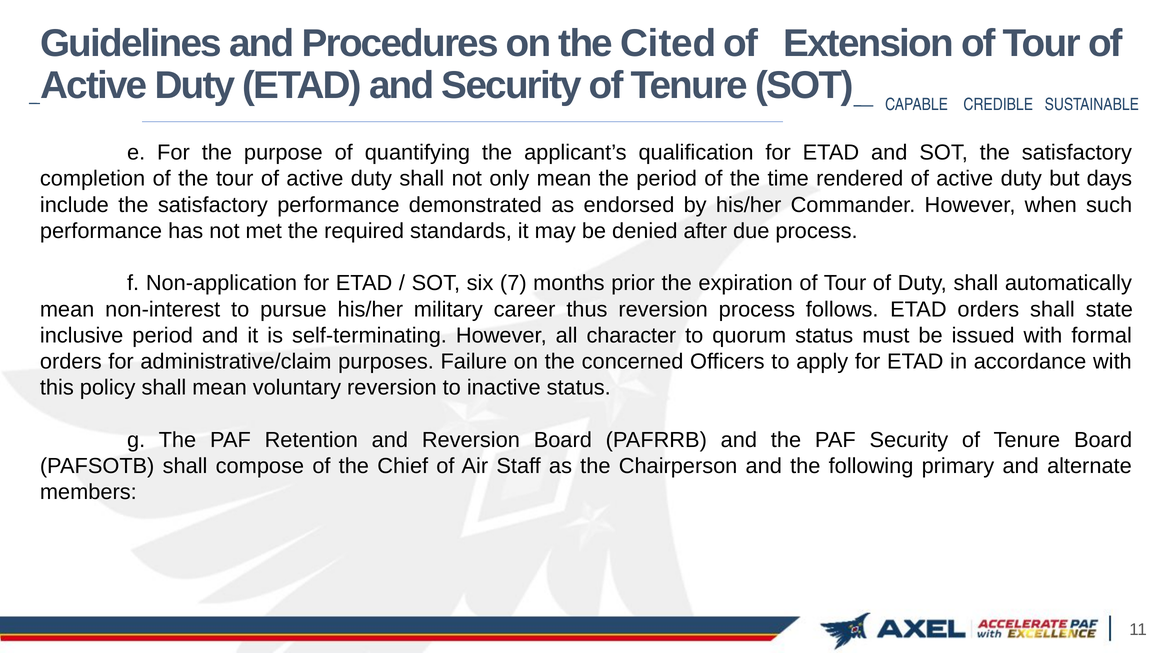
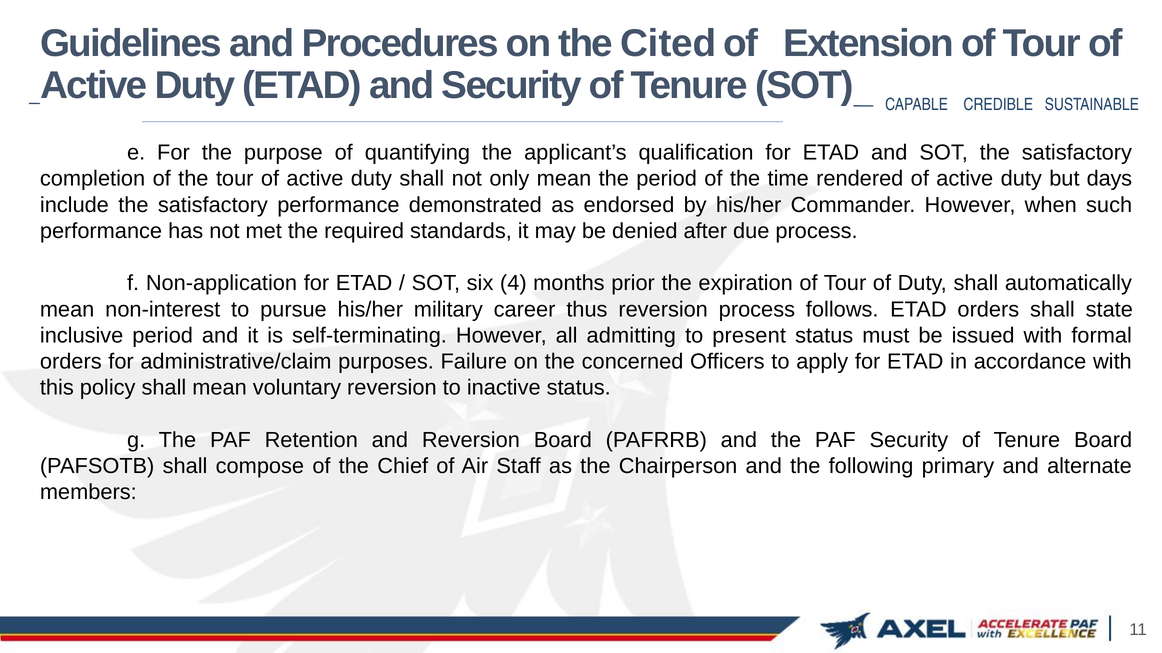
7: 7 -> 4
character: character -> admitting
quorum: quorum -> present
